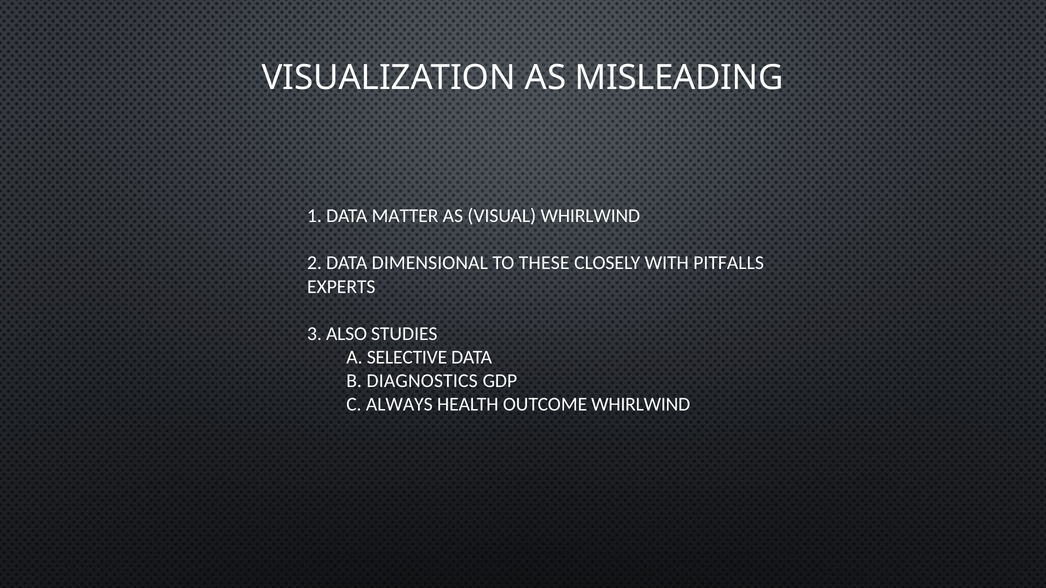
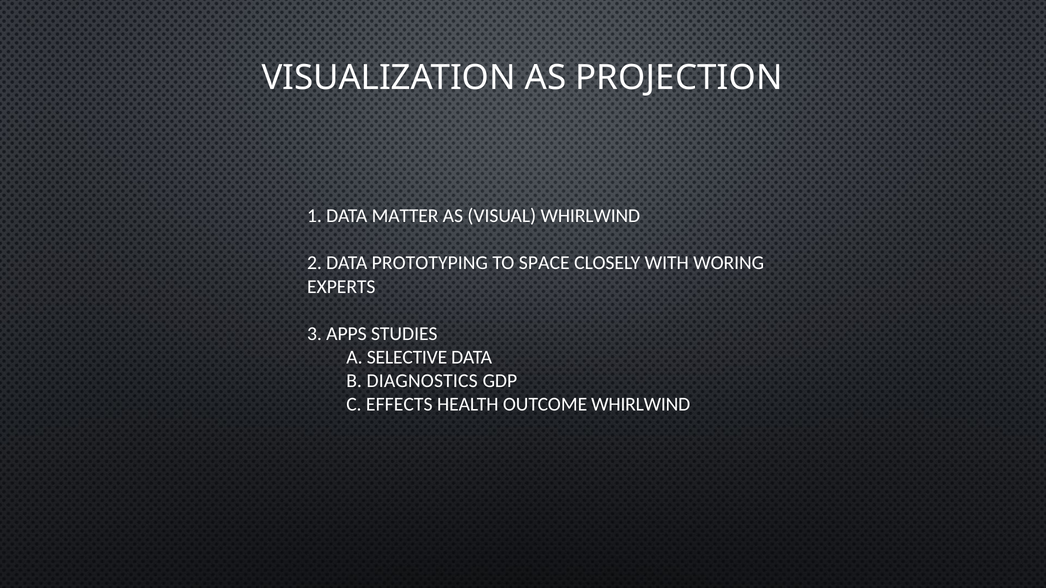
MISLEADING: MISLEADING -> PROJECTION
DIMENSIONAL: DIMENSIONAL -> PROTOTYPING
THESE: THESE -> SPACE
PITFALLS: PITFALLS -> WORING
ALSO: ALSO -> APPS
ALWAYS: ALWAYS -> EFFECTS
